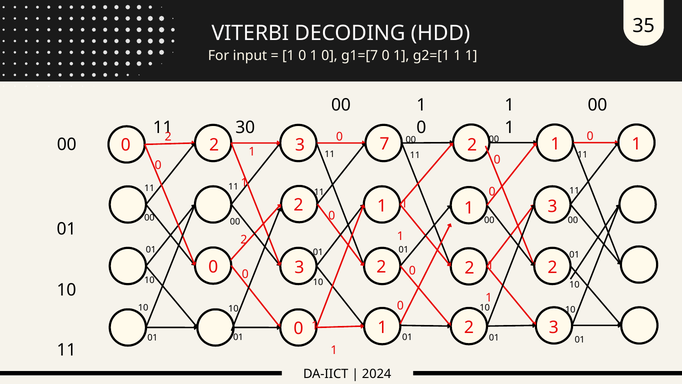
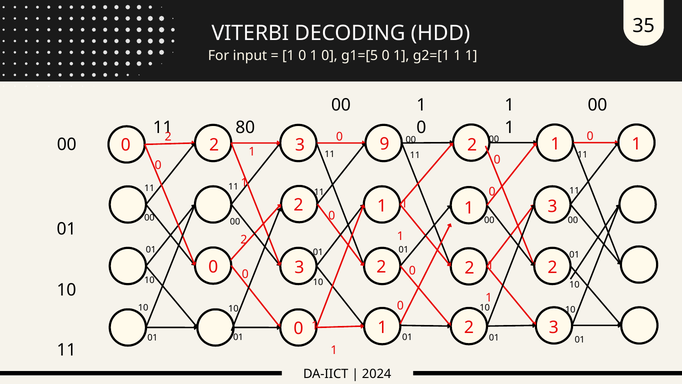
g1=[7: g1=[7 -> g1=[5
30: 30 -> 80
7: 7 -> 9
